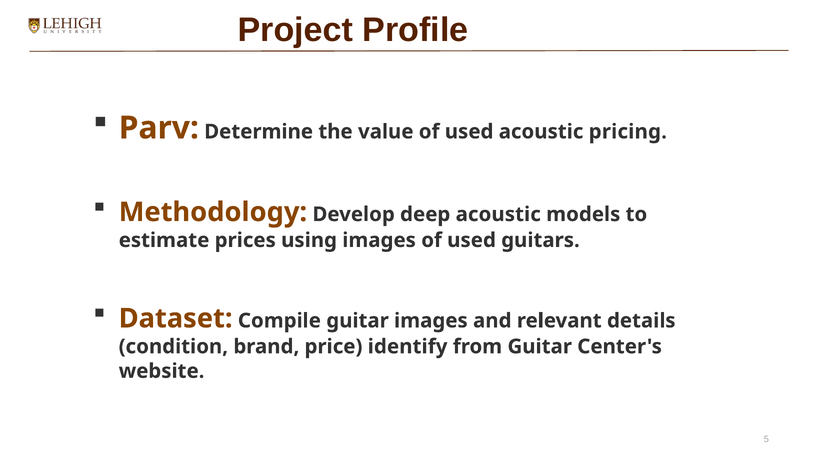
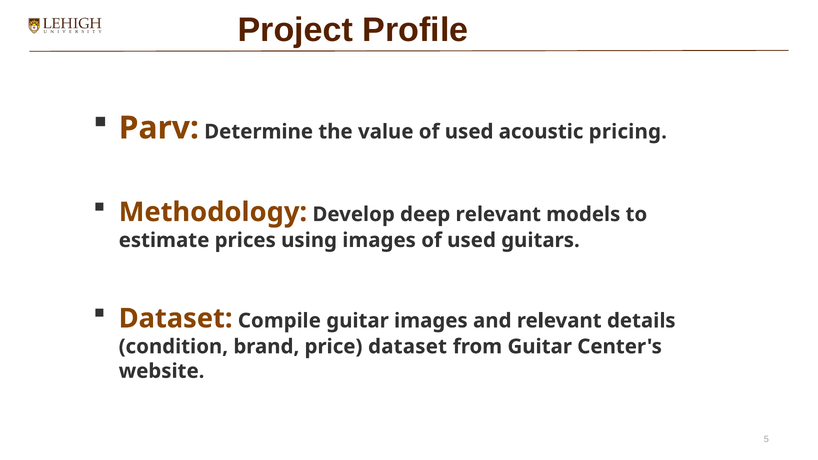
deep acoustic: acoustic -> relevant
price identify: identify -> dataset
